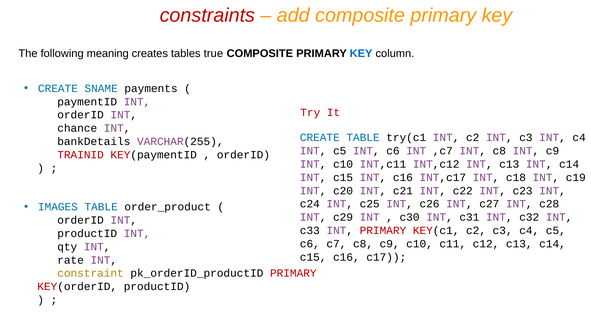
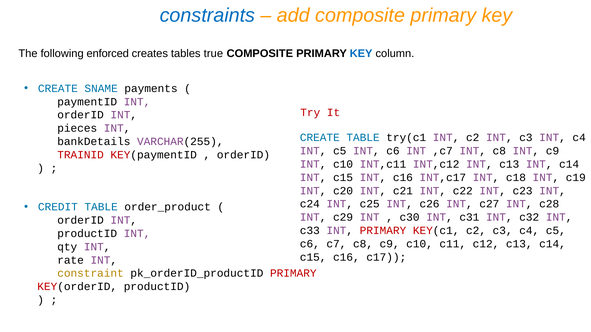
constraints colour: red -> blue
meaning: meaning -> enforced
chance: chance -> pieces
IMAGES: IMAGES -> CREDIT
